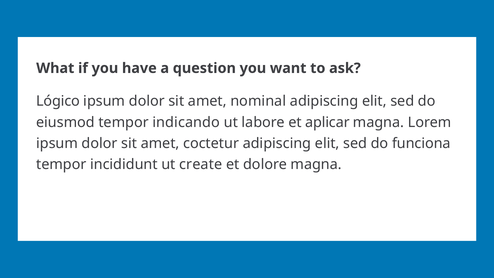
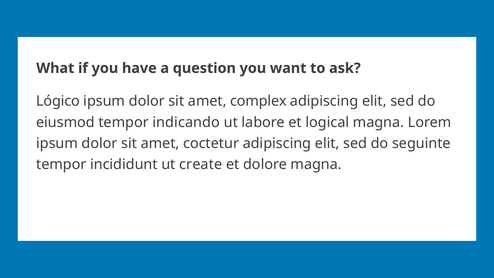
nominal: nominal -> complex
aplicar: aplicar -> logical
funciona: funciona -> seguinte
